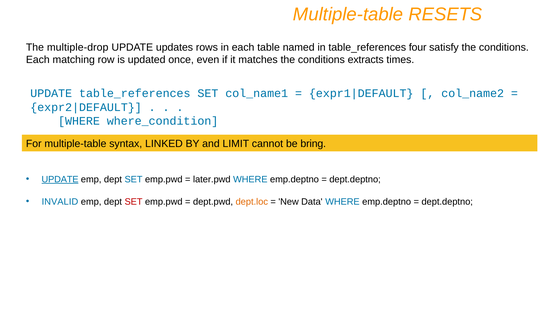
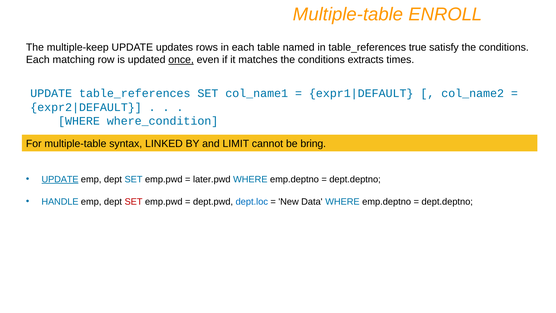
RESETS: RESETS -> ENROLL
multiple-drop: multiple-drop -> multiple-keep
four: four -> true
once underline: none -> present
INVALID: INVALID -> HANDLE
dept.loc colour: orange -> blue
